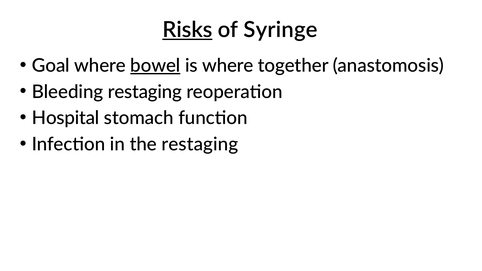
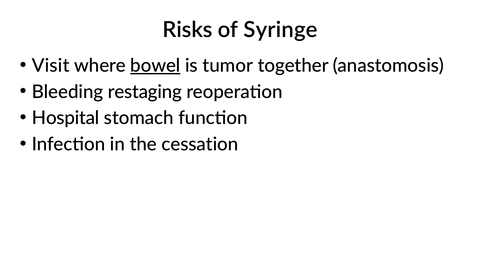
Risks underline: present -> none
Goal: Goal -> Visit
is where: where -> tumor
the restaging: restaging -> cessation
